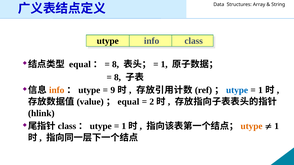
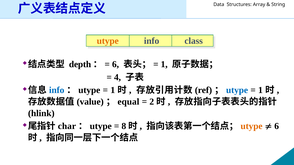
utype at (108, 41) colour: black -> orange
equal at (80, 64): equal -> depth
8 at (116, 64): 8 -> 6
8 at (117, 77): 8 -> 4
info at (57, 90) colour: orange -> blue
9 at (113, 90): 9 -> 1
class at (67, 126): class -> char
1 at (124, 126): 1 -> 8
1 at (277, 126): 1 -> 6
